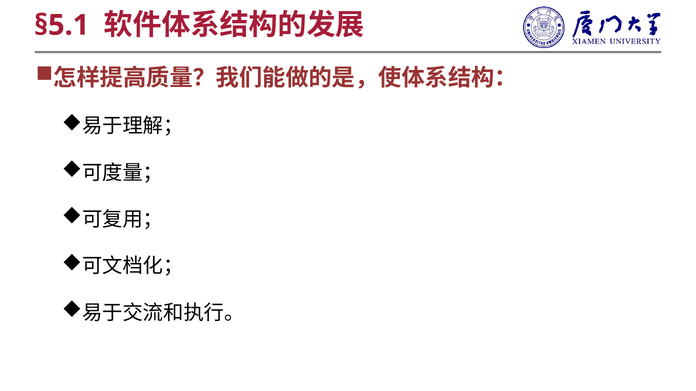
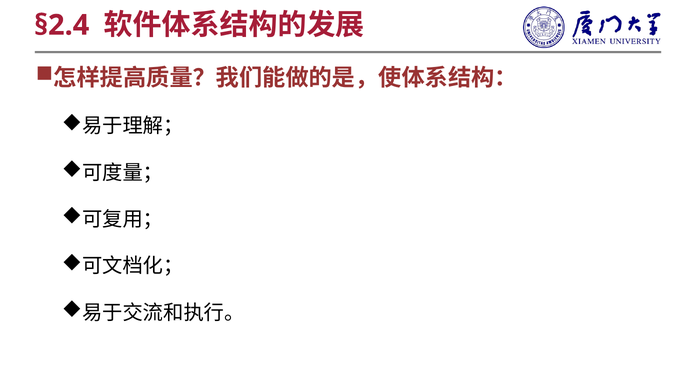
§5.1: §5.1 -> §2.4
